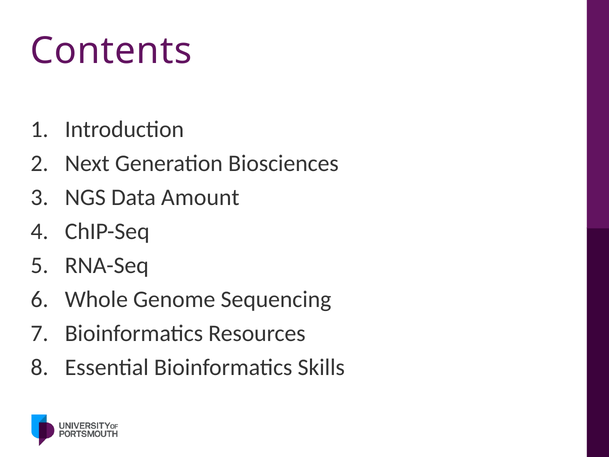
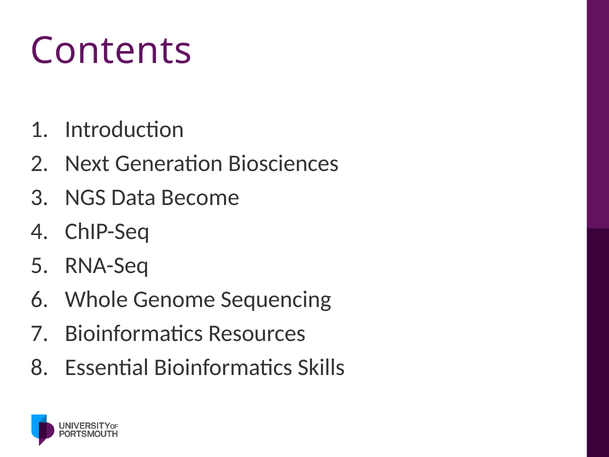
Amount: Amount -> Become
